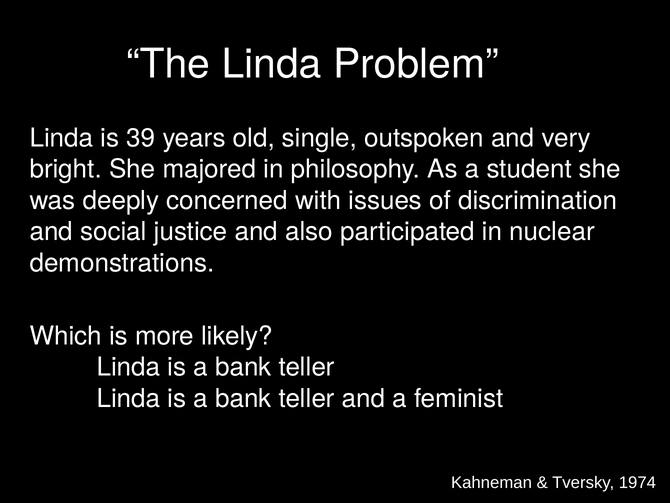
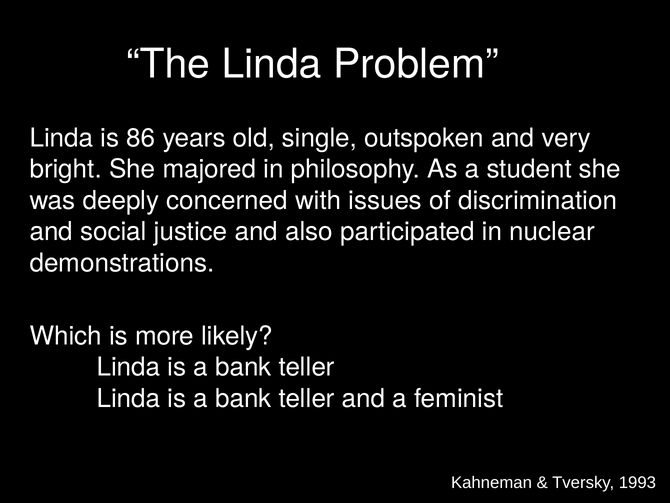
39: 39 -> 86
1974: 1974 -> 1993
